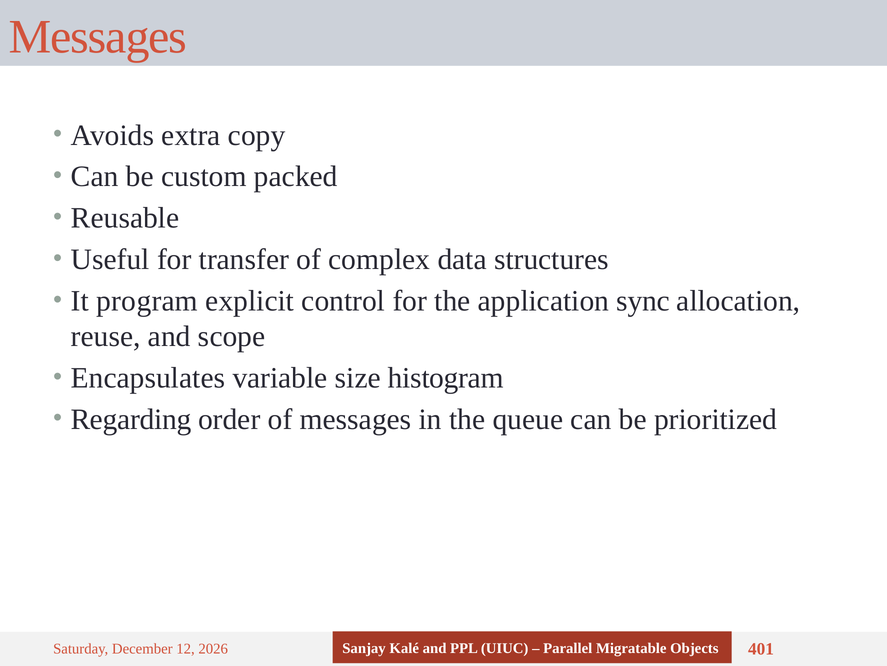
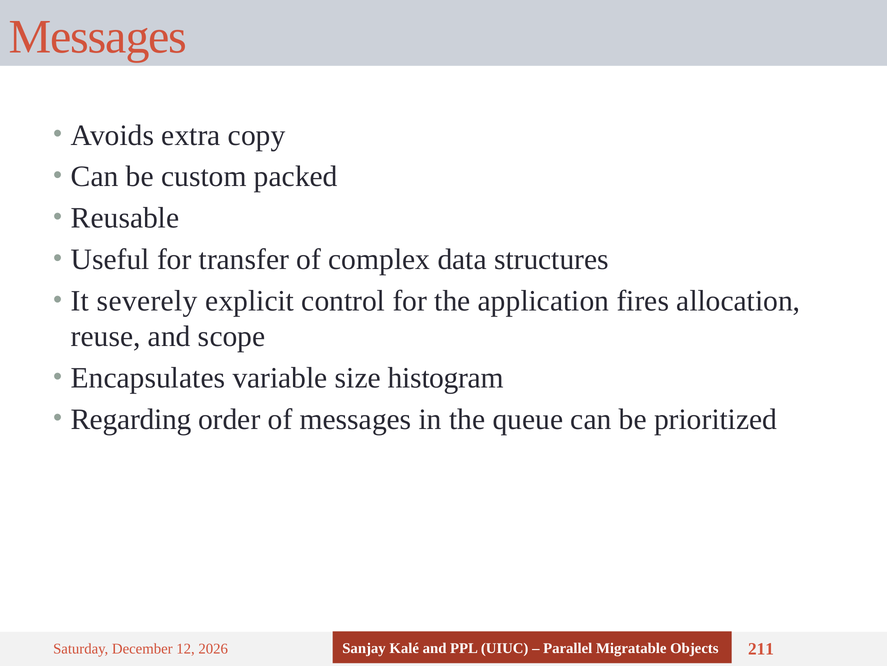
program: program -> severely
sync: sync -> fires
401: 401 -> 211
